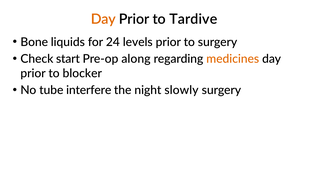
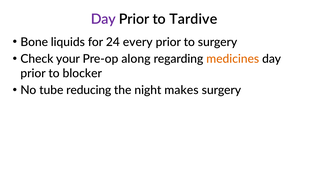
Day at (103, 19) colour: orange -> purple
levels: levels -> every
start: start -> your
interfere: interfere -> reducing
slowly: slowly -> makes
